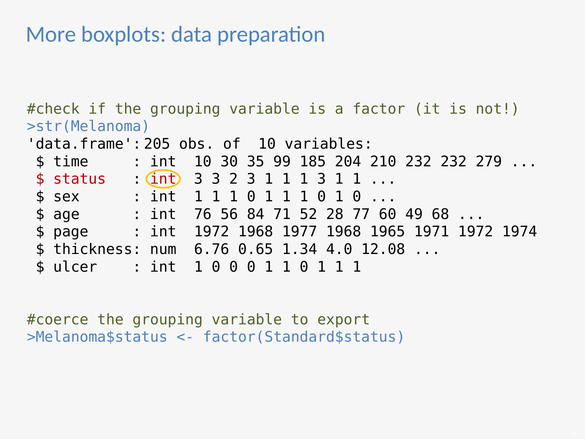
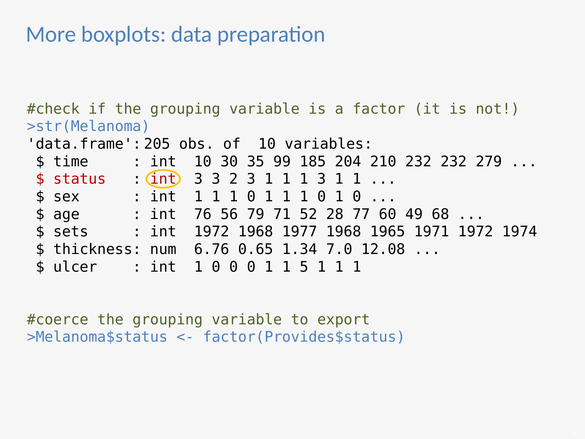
84: 84 -> 79
page: page -> sets
4.0: 4.0 -> 7.0
0 1 1 0: 0 -> 5
factor(Standard$status: factor(Standard$status -> factor(Provides$status
